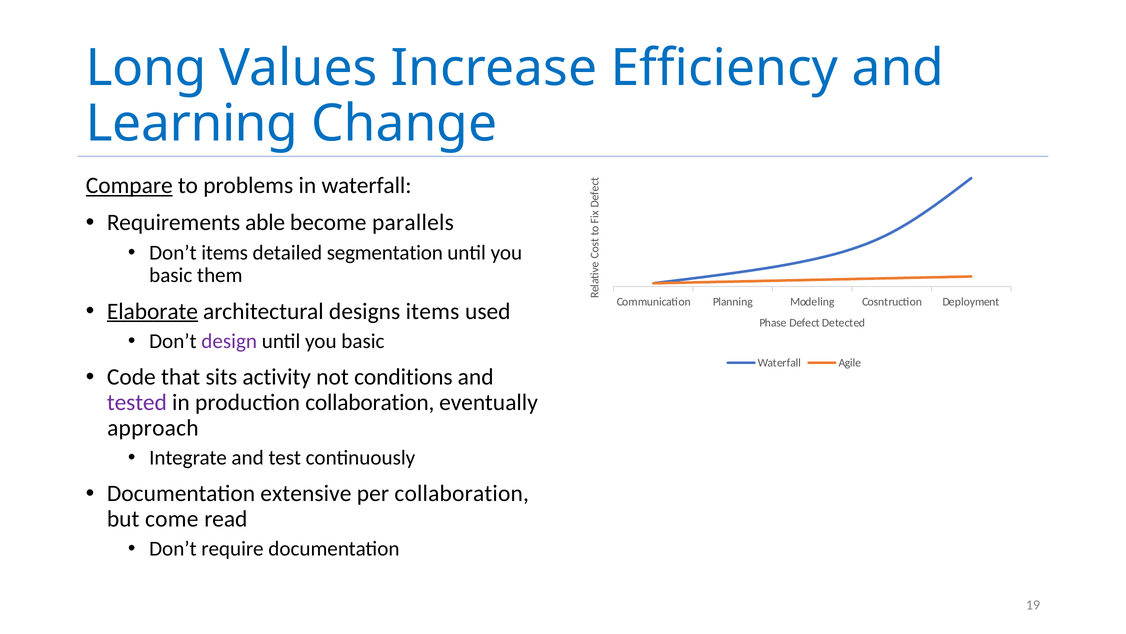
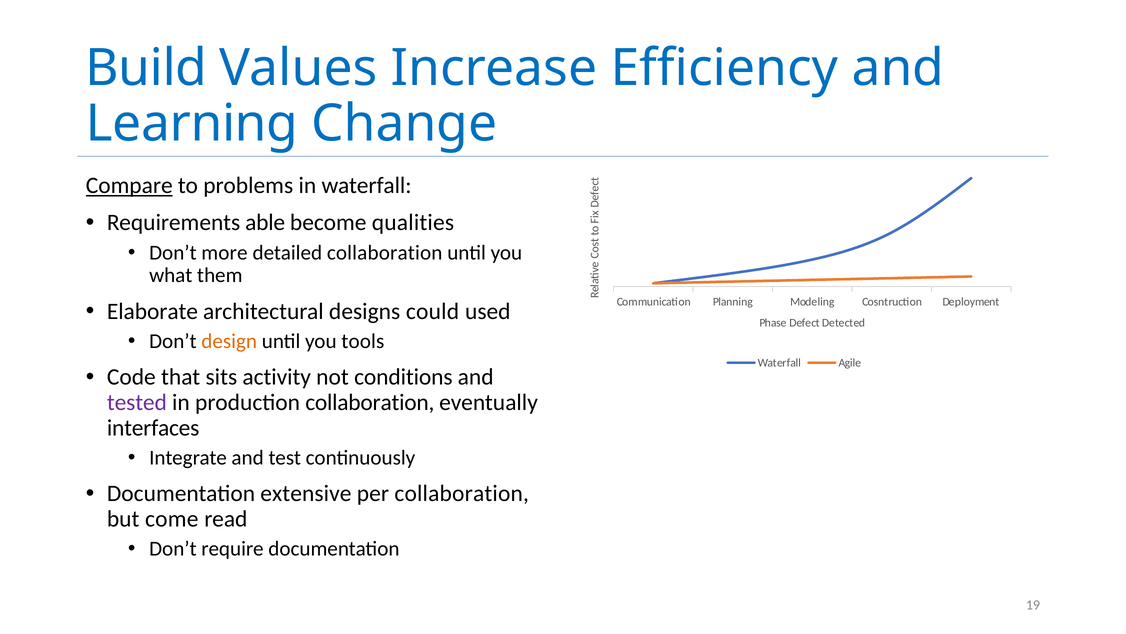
Long: Long -> Build
parallels: parallels -> qualities
Don’t items: items -> more
detailed segmentation: segmentation -> collaboration
basic at (171, 275): basic -> what
Elaborate underline: present -> none
designs items: items -> could
design colour: purple -> orange
basic at (363, 341): basic -> tools
approach: approach -> interfaces
